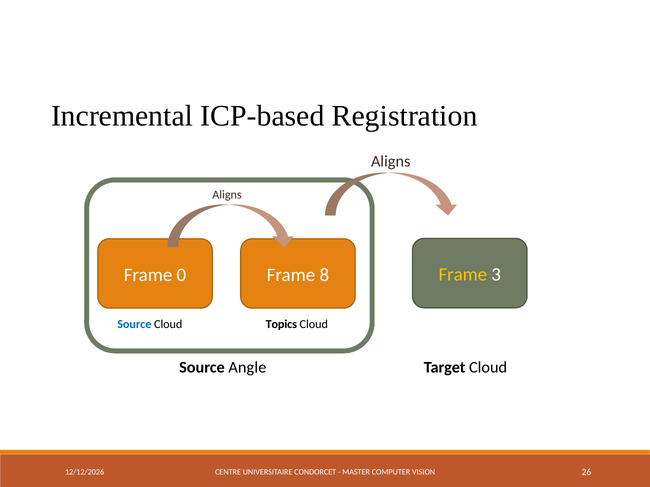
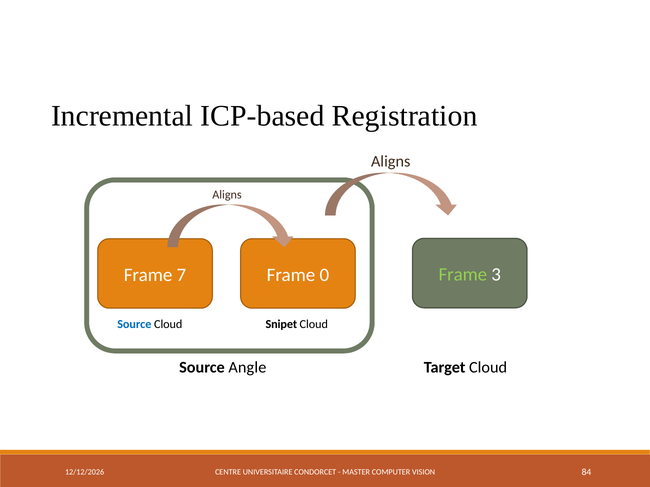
Frame at (463, 275) colour: yellow -> light green
0: 0 -> 7
8: 8 -> 0
Topics: Topics -> Snipet
26: 26 -> 84
